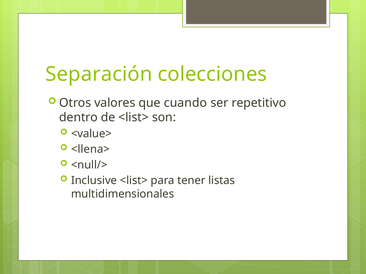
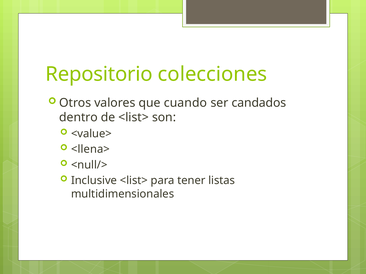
Separación: Separación -> Repositorio
repetitivo: repetitivo -> candados
